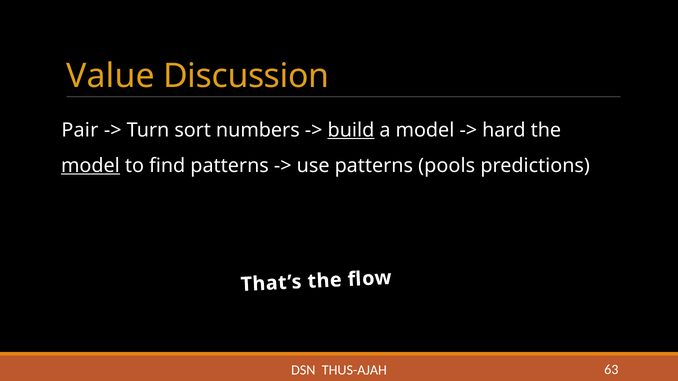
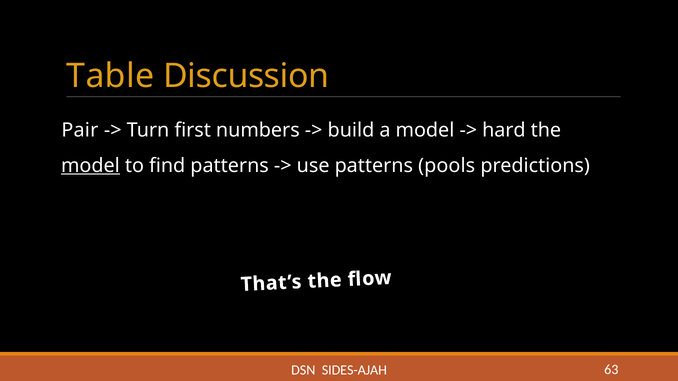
Value: Value -> Table
sort: sort -> first
build underline: present -> none
THUS-AJAH: THUS-AJAH -> SIDES-AJAH
